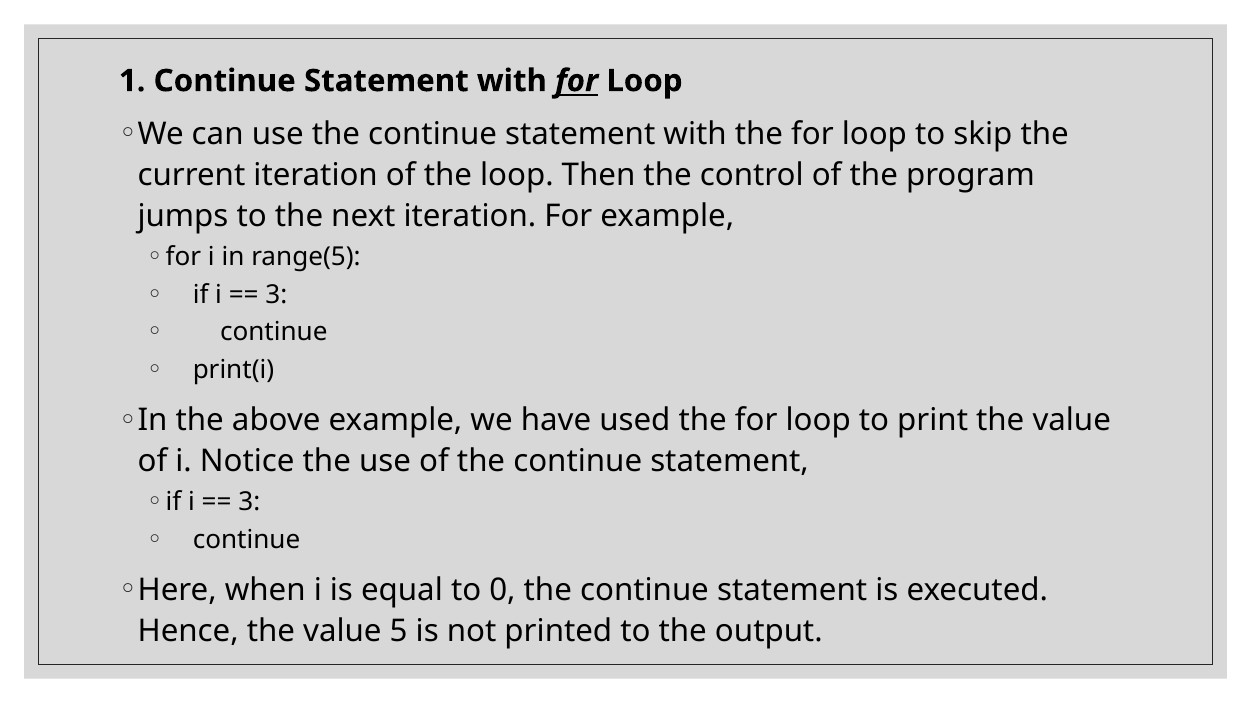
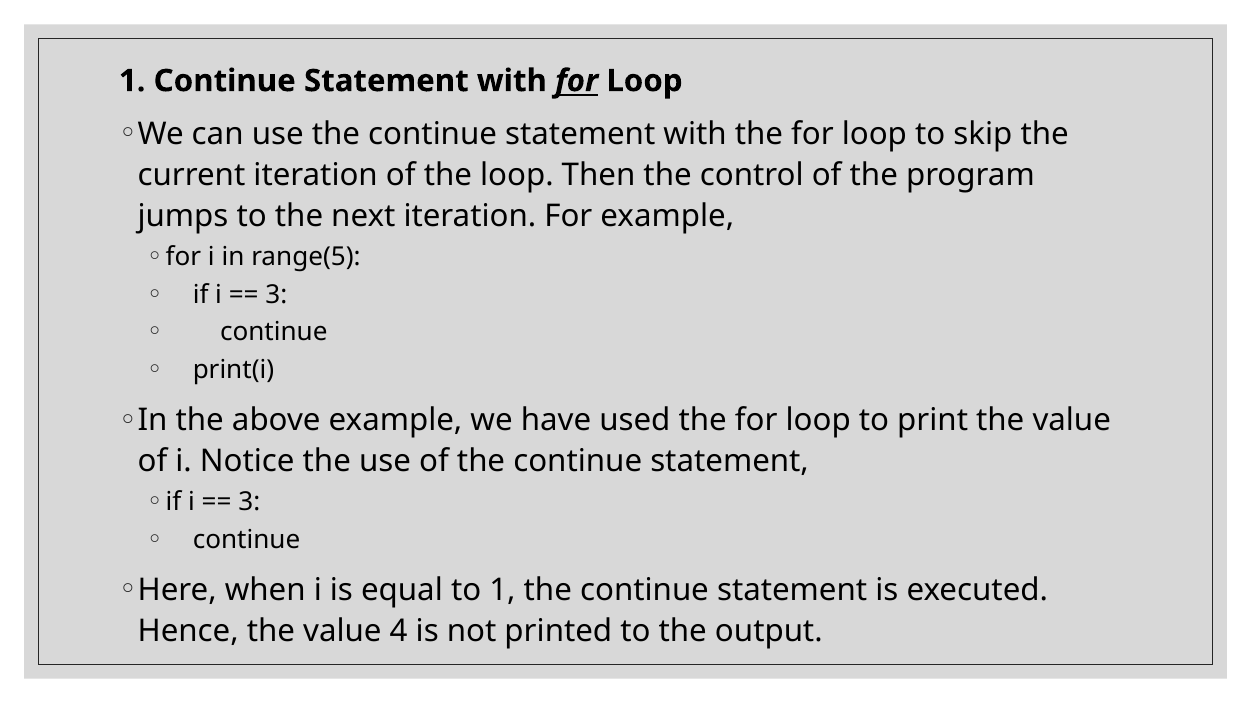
to 0: 0 -> 1
5: 5 -> 4
